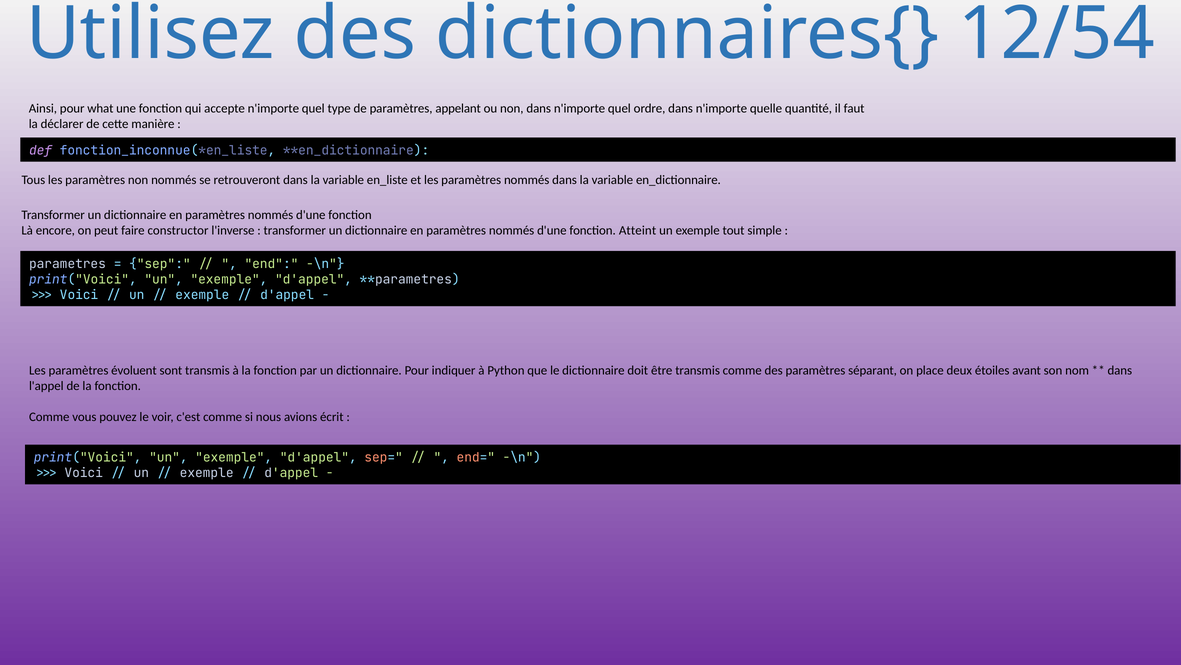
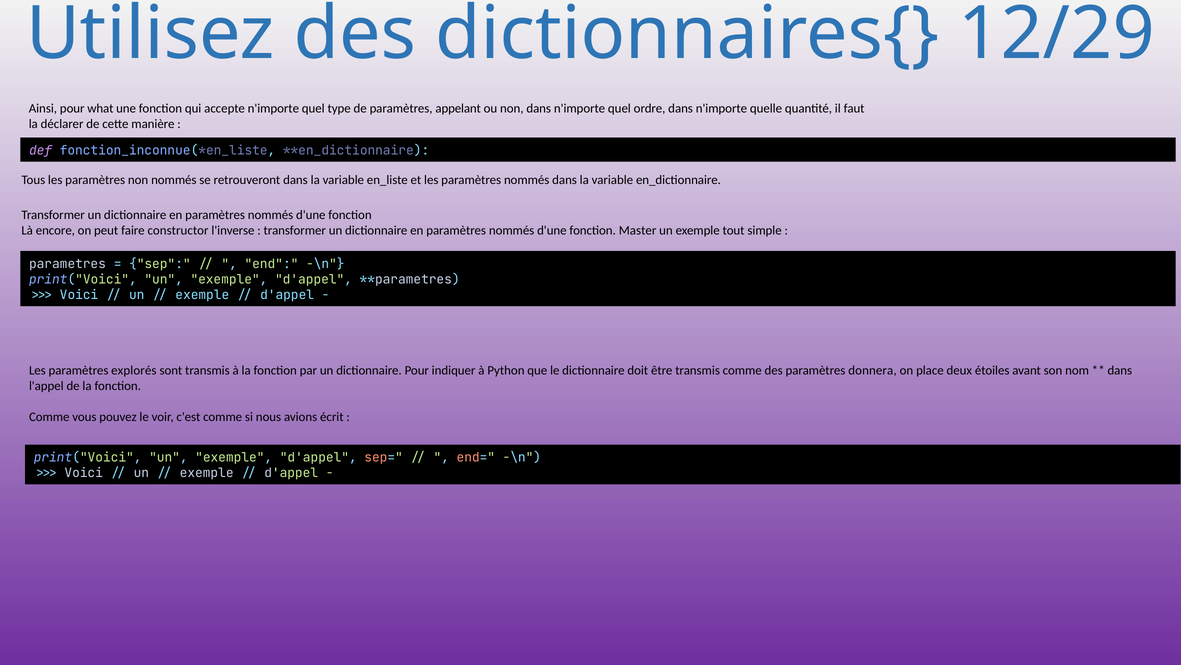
12/54: 12/54 -> 12/29
Atteint: Atteint -> Master
évoluent: évoluent -> explorés
séparant: séparant -> donnera
